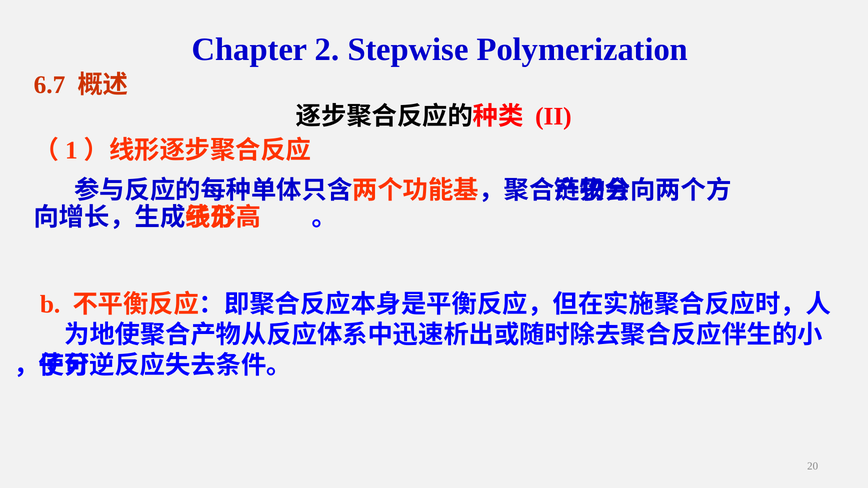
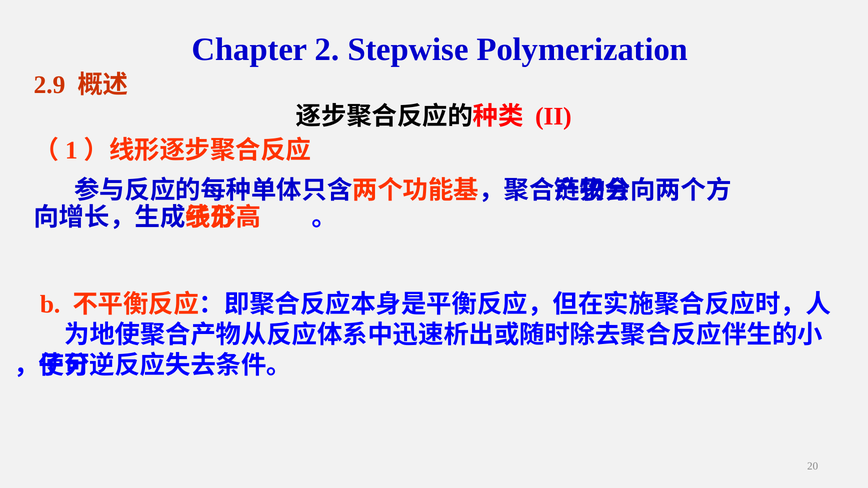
6.7: 6.7 -> 2.9
